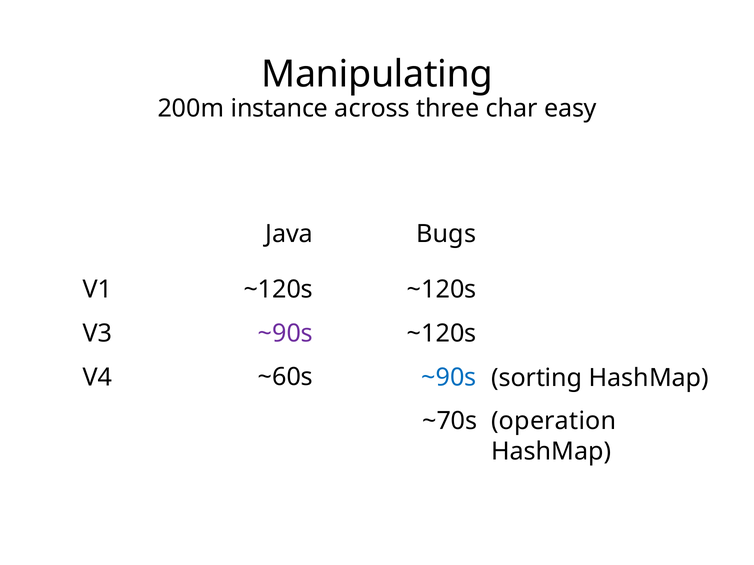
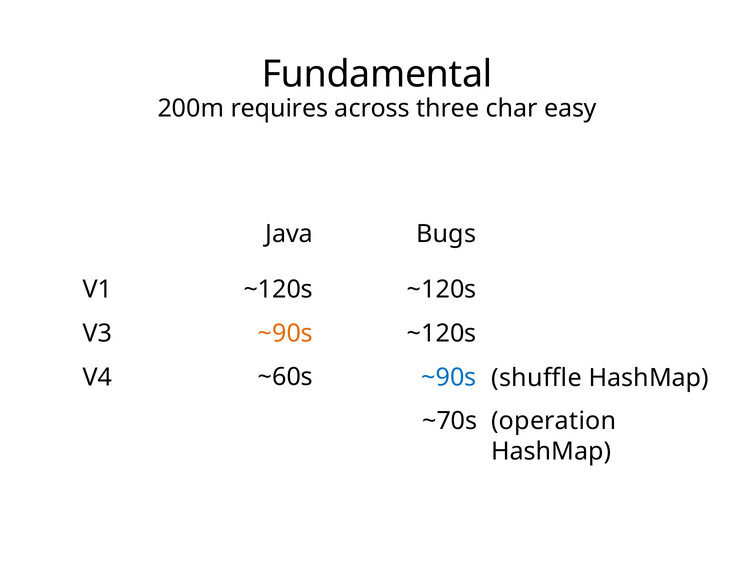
Manipulating: Manipulating -> Fundamental
instance: instance -> requires
~90s at (285, 334) colour: purple -> orange
sorting: sorting -> shuffle
